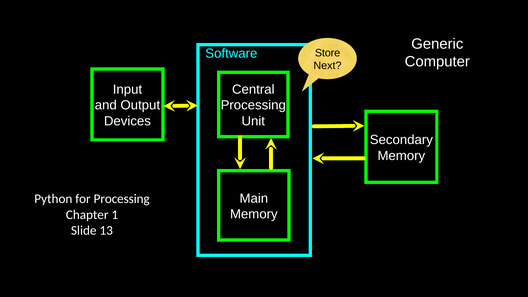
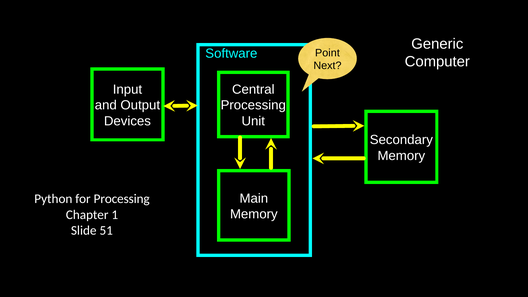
Store: Store -> Point
13: 13 -> 51
